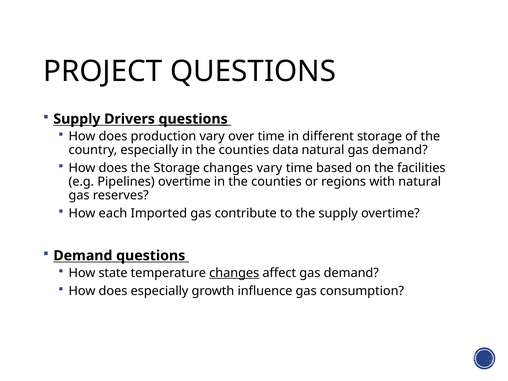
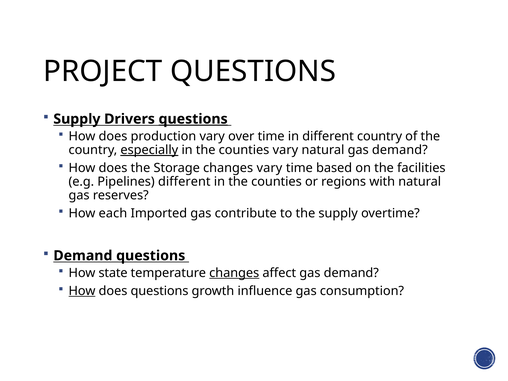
different storage: storage -> country
especially at (149, 150) underline: none -> present
counties data: data -> vary
Pipelines overtime: overtime -> different
How at (82, 291) underline: none -> present
does especially: especially -> questions
